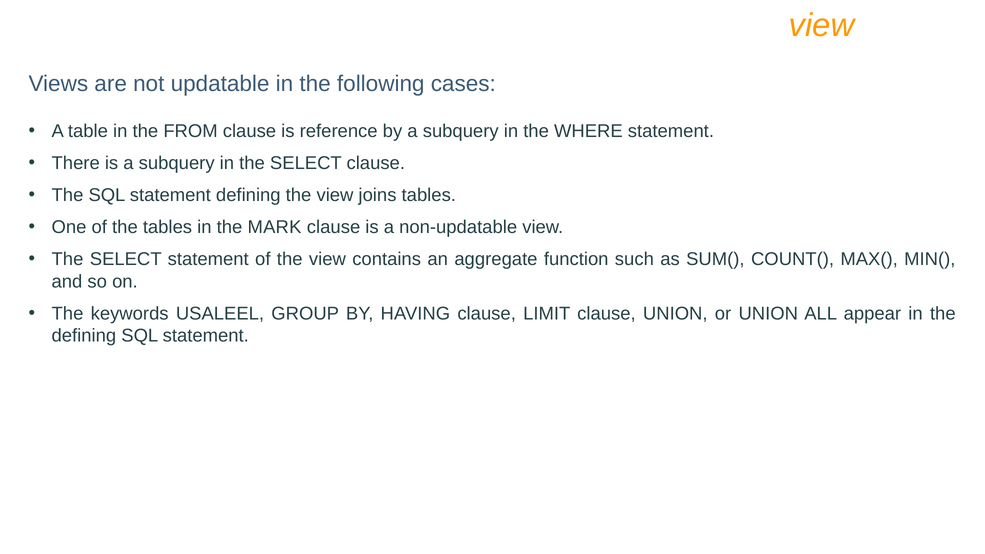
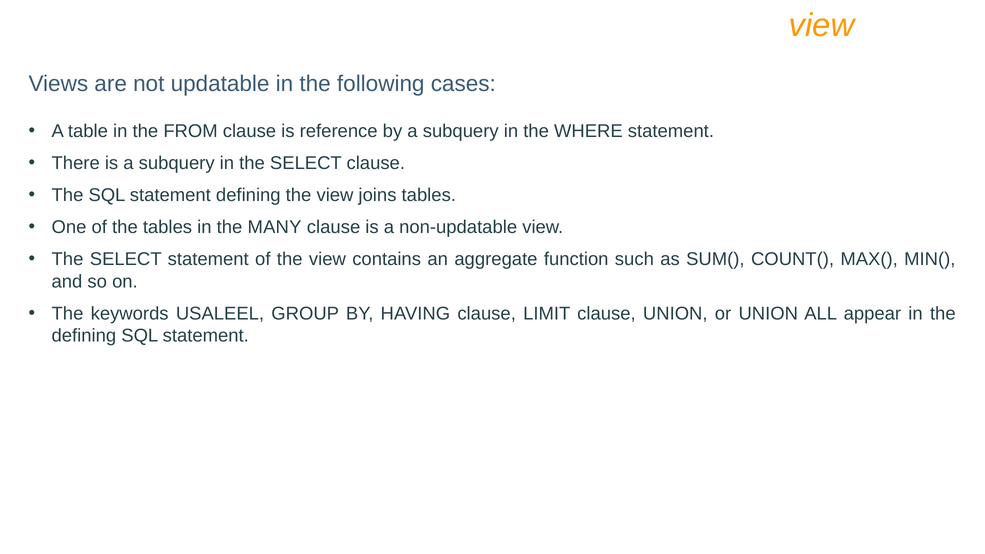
MARK: MARK -> MANY
